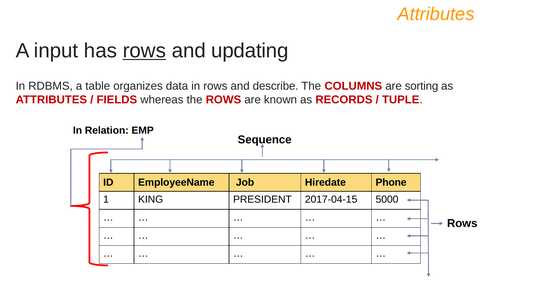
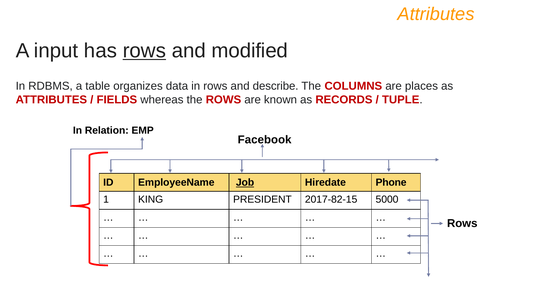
updating: updating -> modified
sorting: sorting -> places
Sequence: Sequence -> Facebook
Job underline: none -> present
2017-04-15: 2017-04-15 -> 2017-82-15
